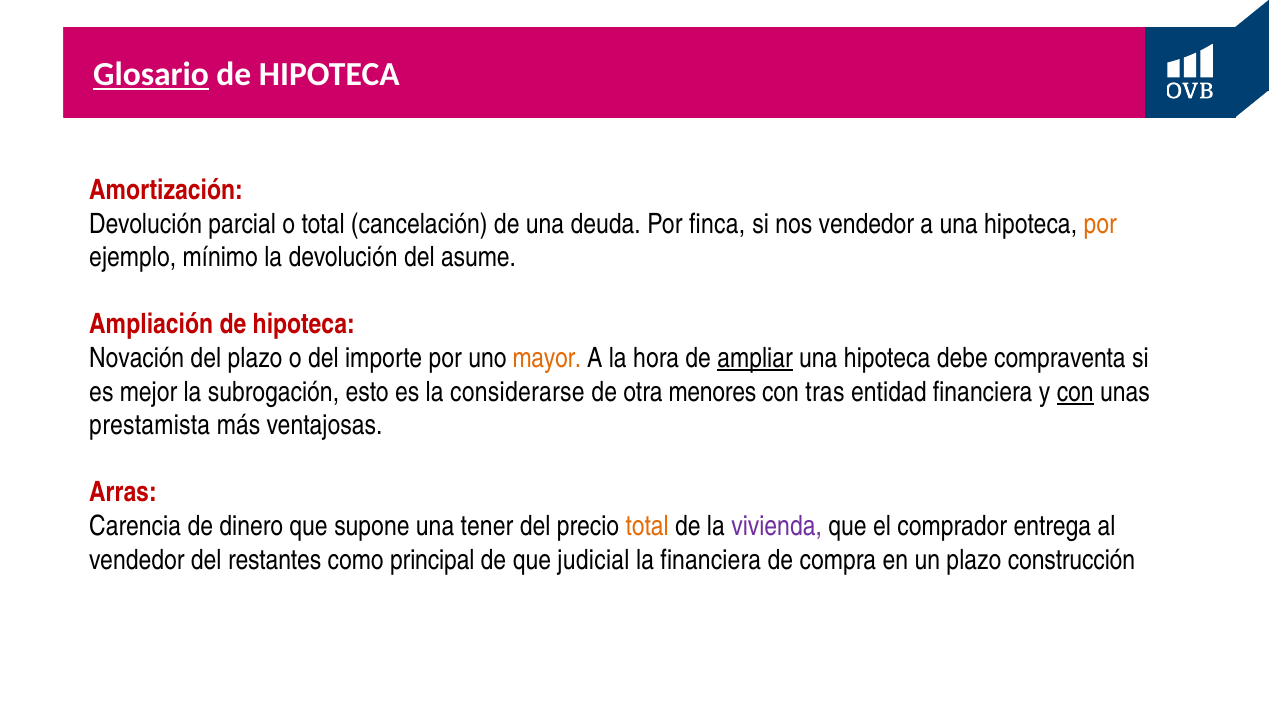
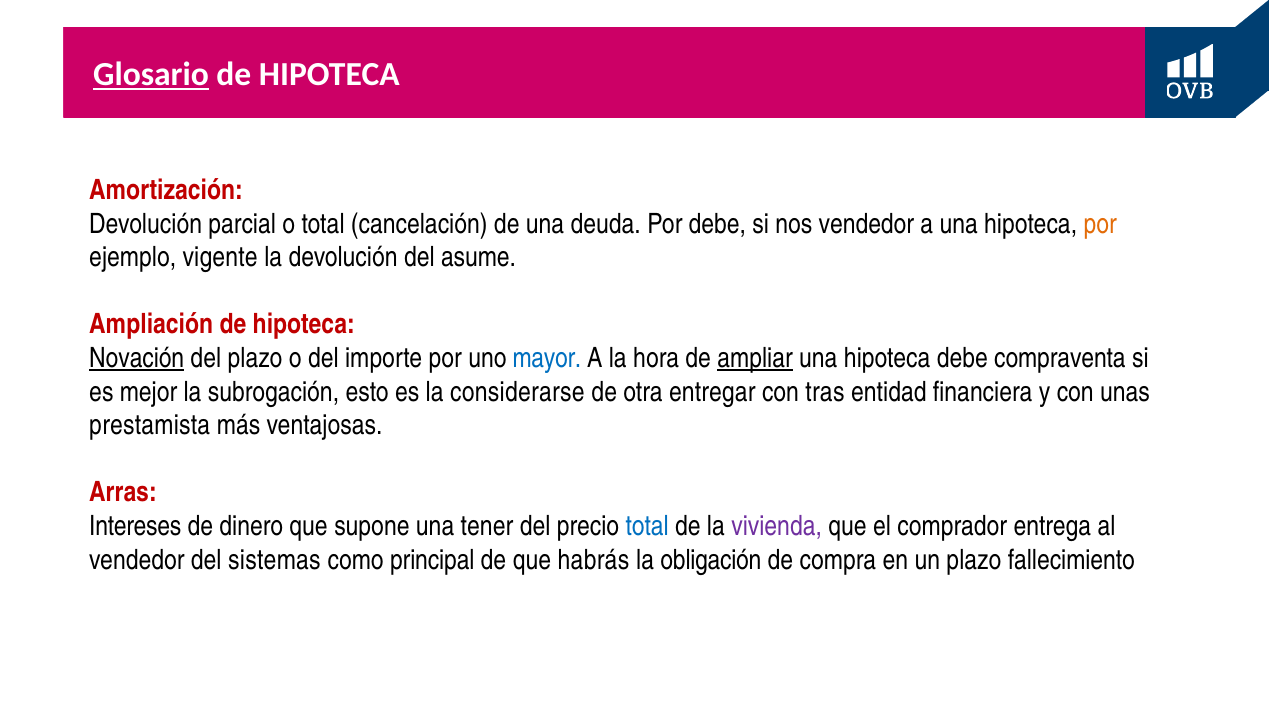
Por finca: finca -> debe
mínimo: mínimo -> vigente
Novación underline: none -> present
mayor colour: orange -> blue
menores: menores -> entregar
con at (1075, 392) underline: present -> none
Carencia: Carencia -> Intereses
total at (647, 526) colour: orange -> blue
restantes: restantes -> sistemas
judicial: judicial -> habrás
la financiera: financiera -> obligación
construcción: construcción -> fallecimiento
